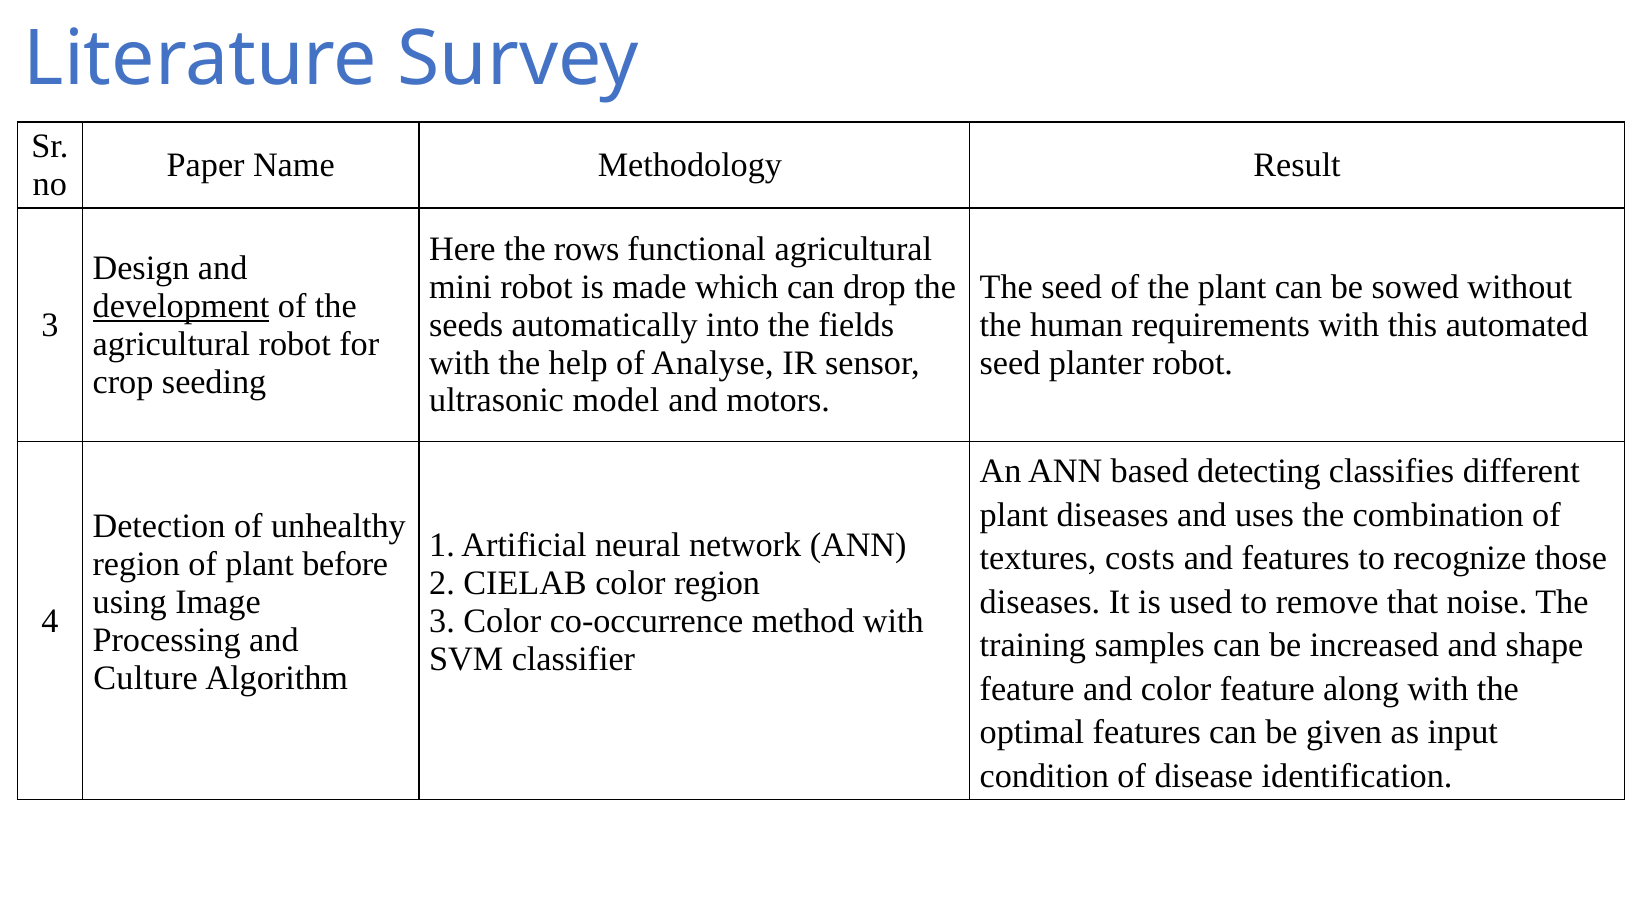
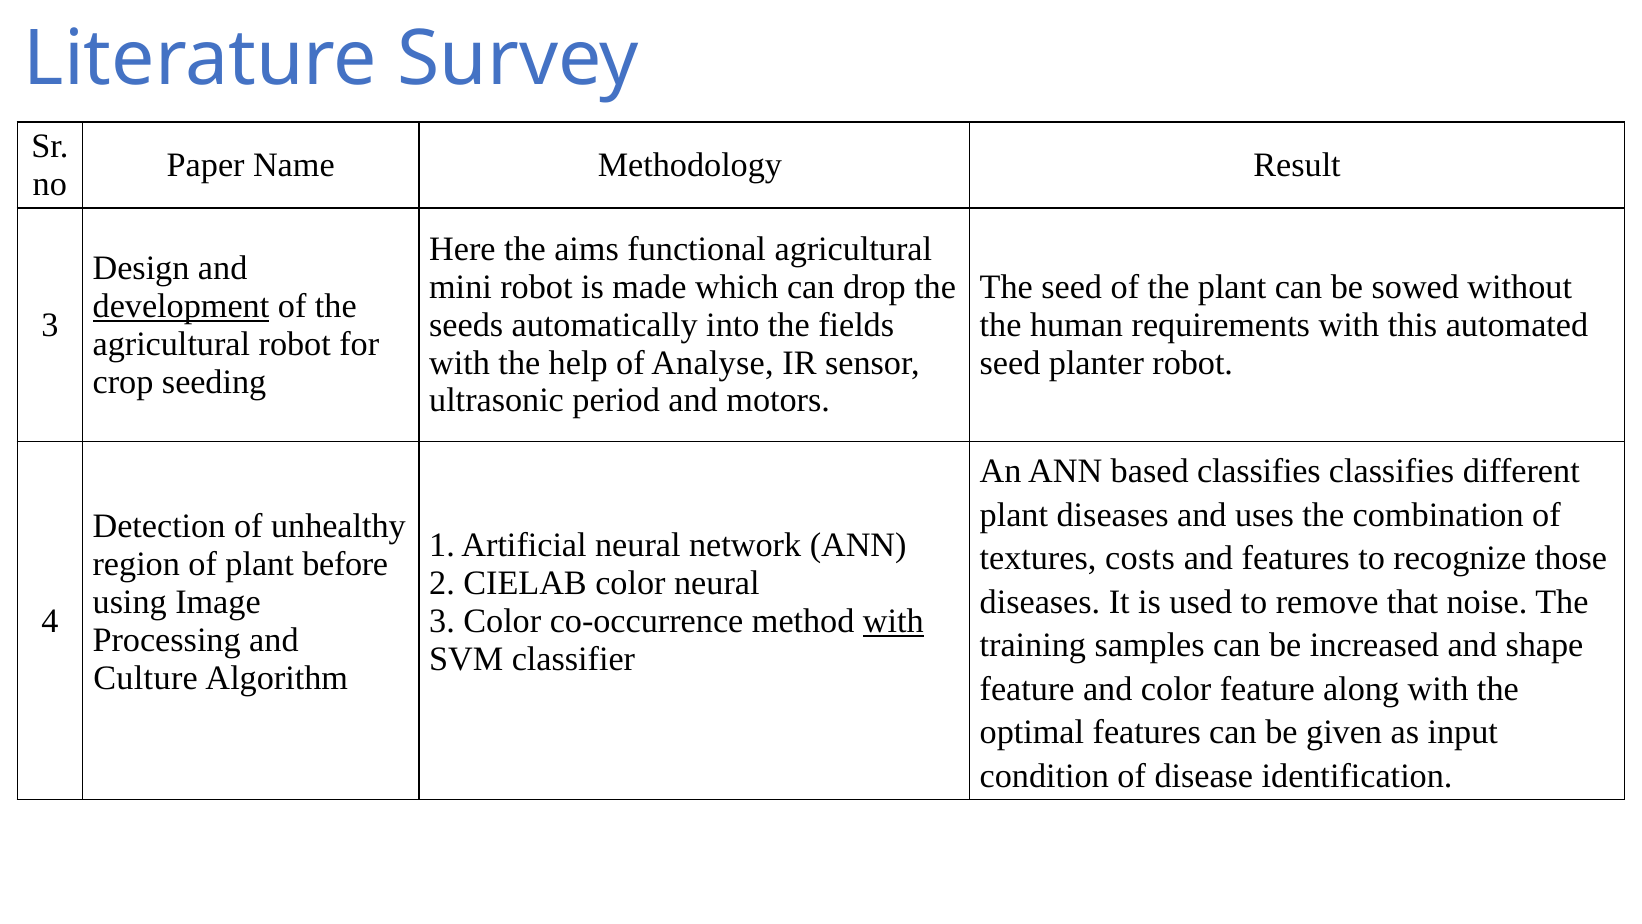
rows: rows -> aims
model: model -> period
based detecting: detecting -> classifies
color region: region -> neural
with at (893, 621) underline: none -> present
